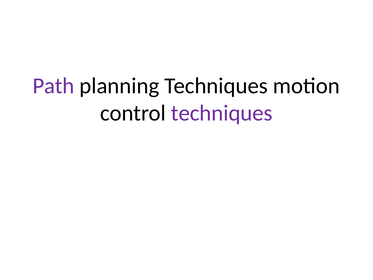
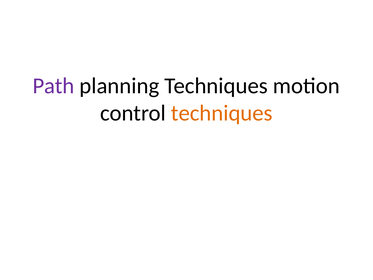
techniques at (222, 113) colour: purple -> orange
